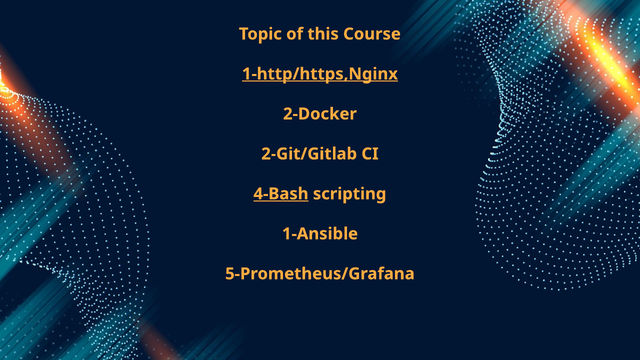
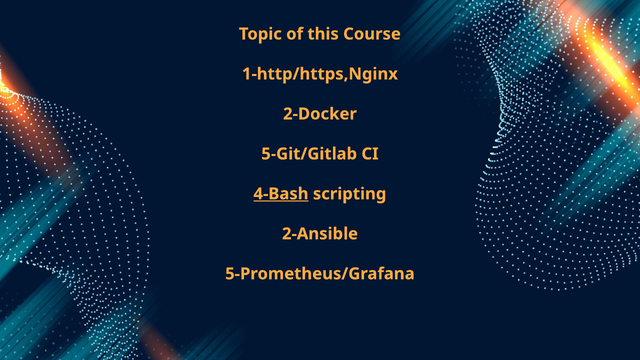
1-http/https,Nginx underline: present -> none
2-Git/Gitlab: 2-Git/Gitlab -> 5-Git/Gitlab
1-Ansible: 1-Ansible -> 2-Ansible
